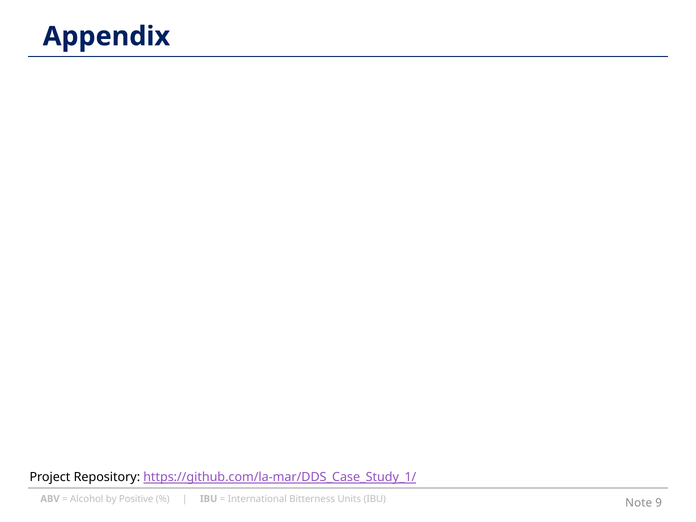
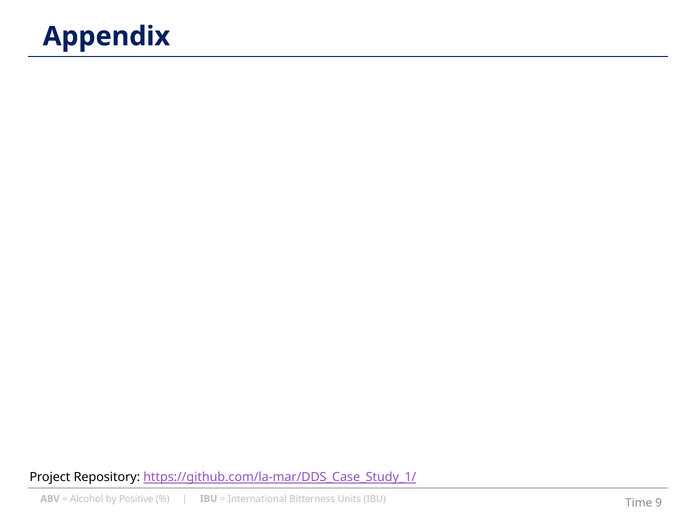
Note: Note -> Time
